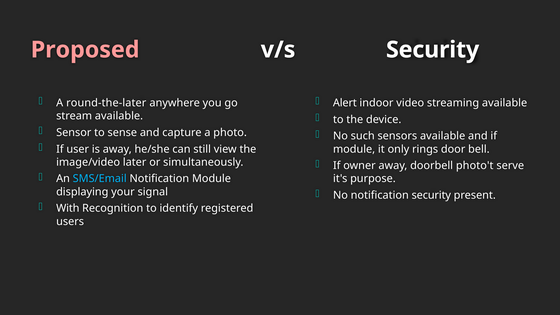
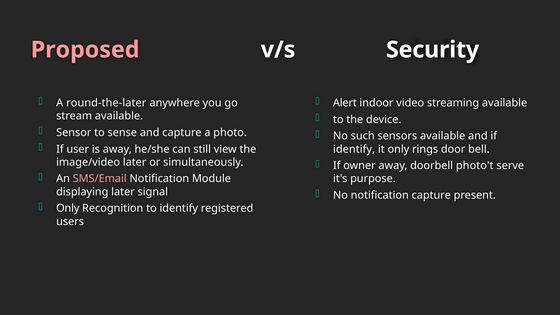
module at (354, 149): module -> identify
SMS/Email colour: light blue -> pink
displaying your: your -> later
notification security: security -> capture
With at (68, 208): With -> Only
